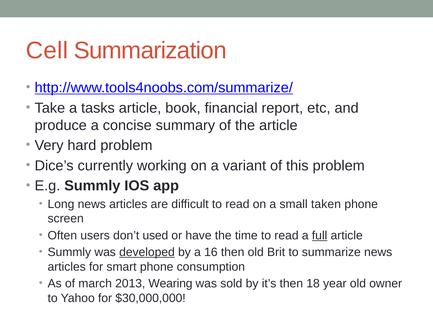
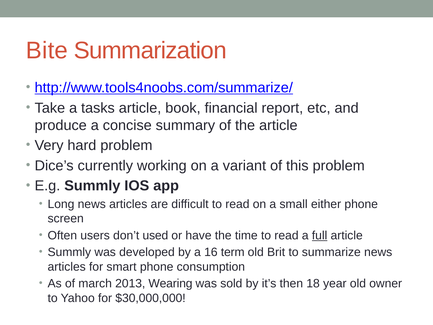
Cell: Cell -> Bite
taken: taken -> either
developed underline: present -> none
16 then: then -> term
